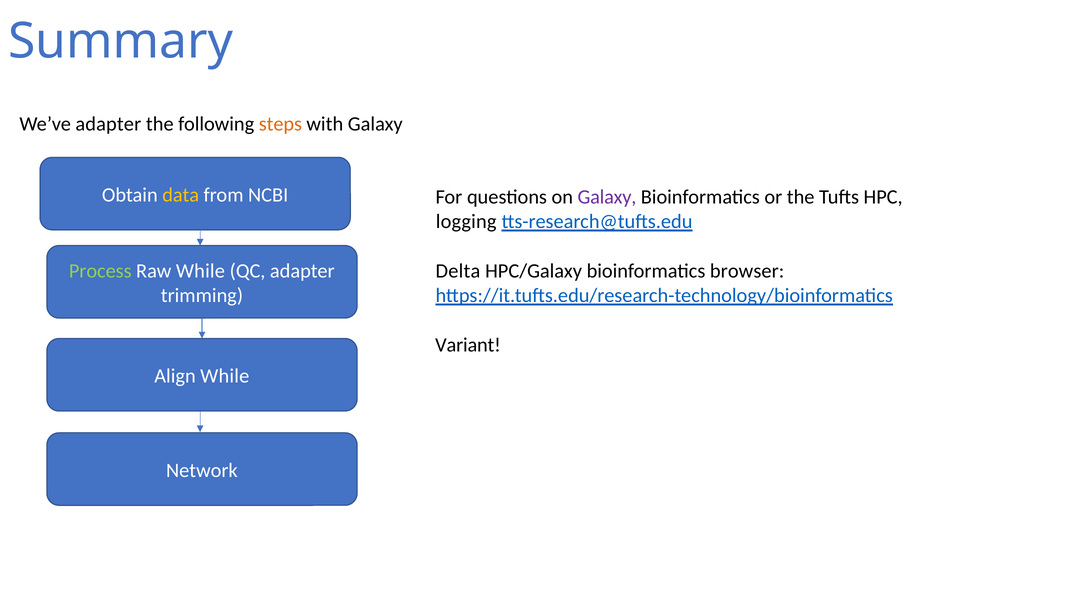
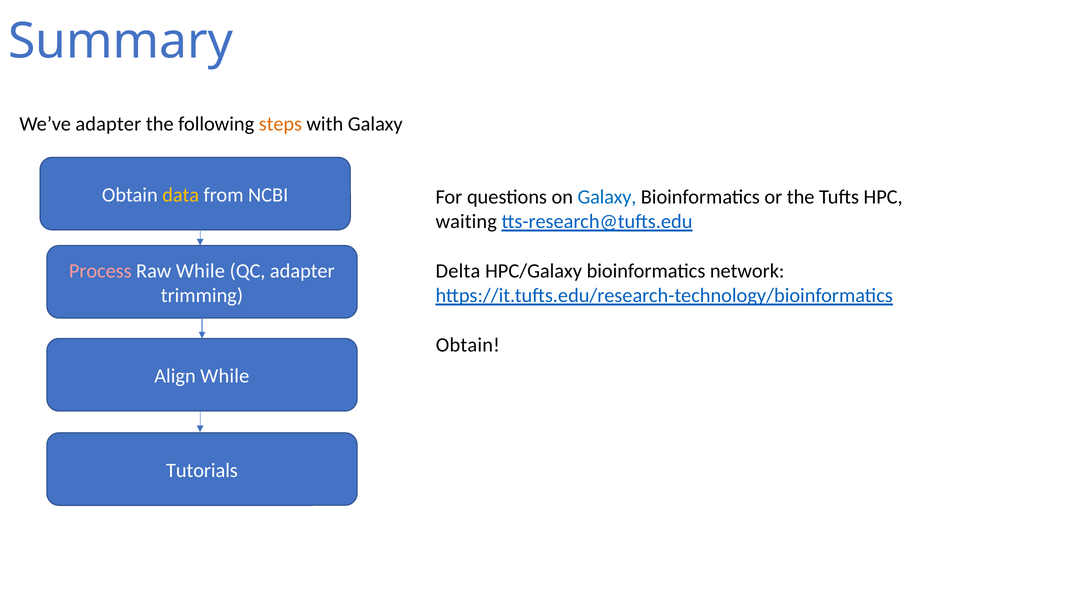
Galaxy at (607, 197) colour: purple -> blue
logging: logging -> waiting
Process colour: light green -> pink
browser: browser -> network
Variant at (468, 345): Variant -> Obtain
Network: Network -> Tutorials
